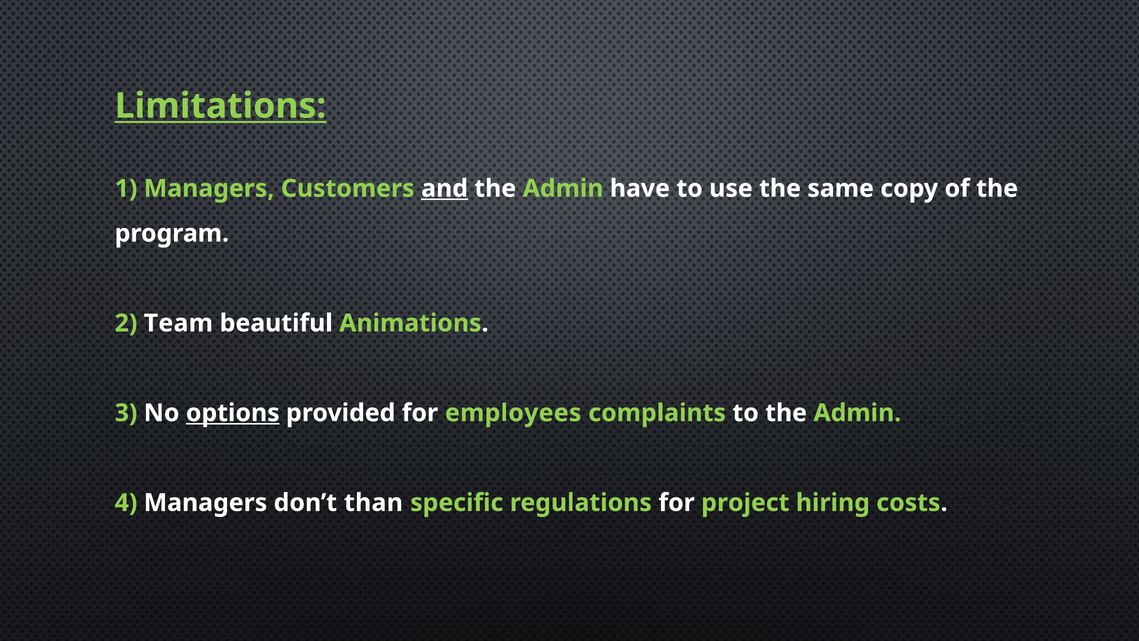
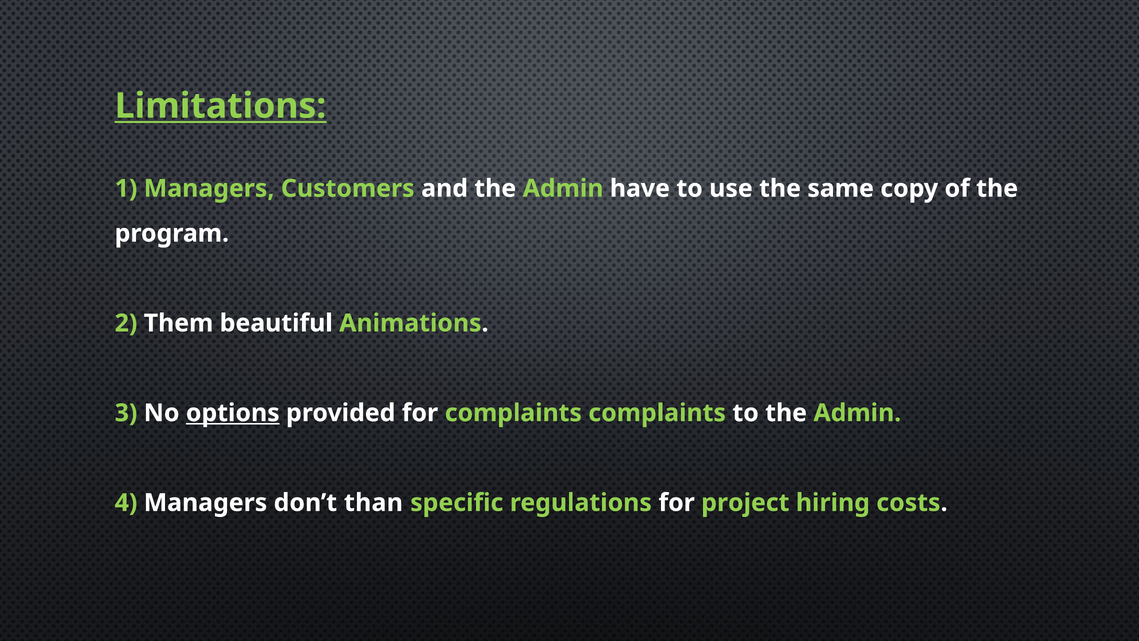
and underline: present -> none
Team: Team -> Them
for employees: employees -> complaints
